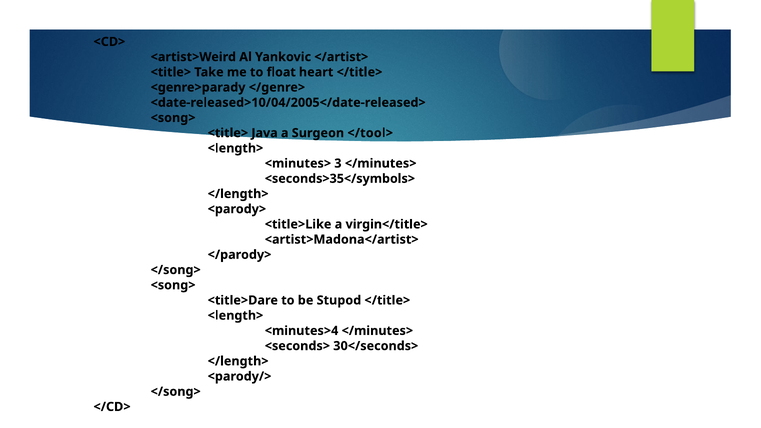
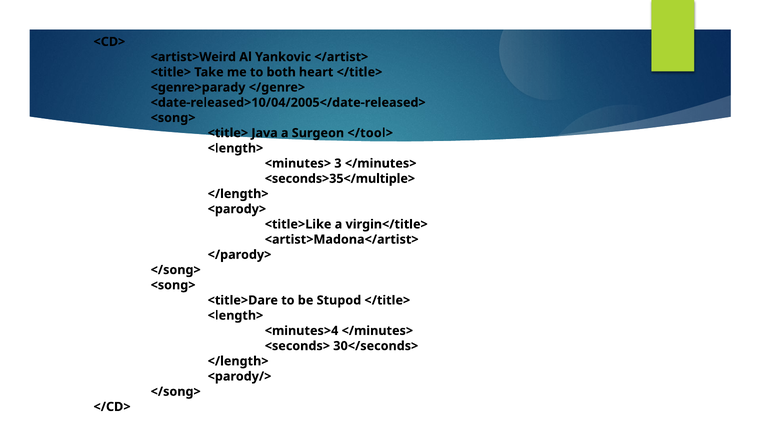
float: float -> both
<seconds>35</symbols>: <seconds>35</symbols> -> <seconds>35</multiple>
